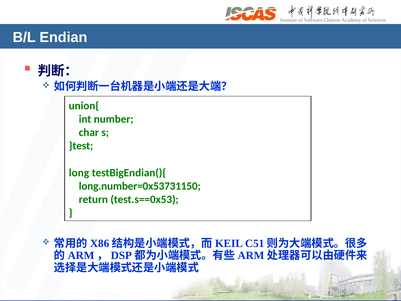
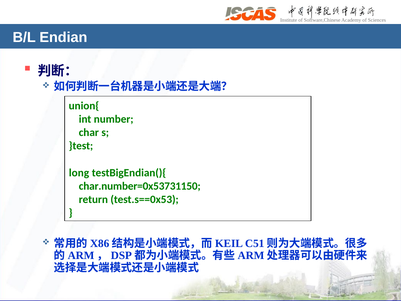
long.number=0x53731150: long.number=0x53731150 -> char.number=0x53731150
